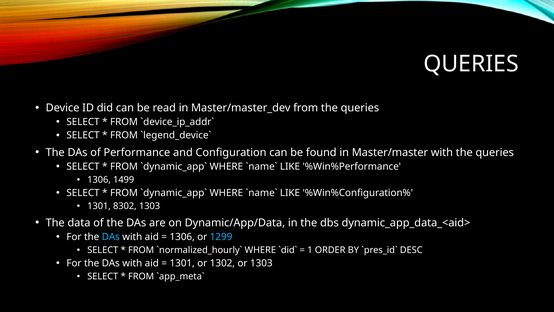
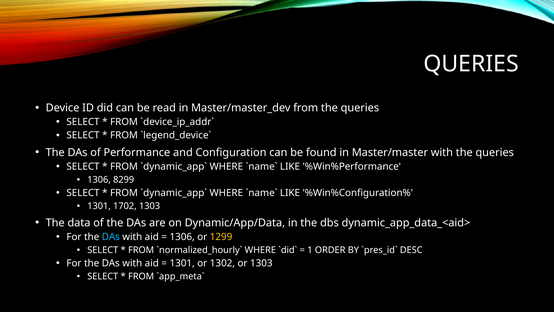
1499: 1499 -> 8299
8302: 8302 -> 1702
1299 colour: light blue -> yellow
